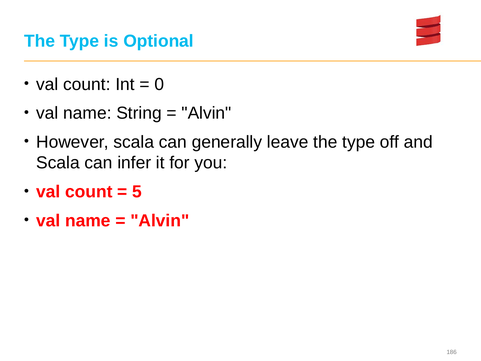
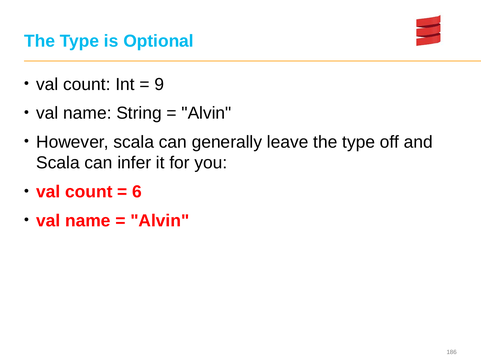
0: 0 -> 9
5: 5 -> 6
